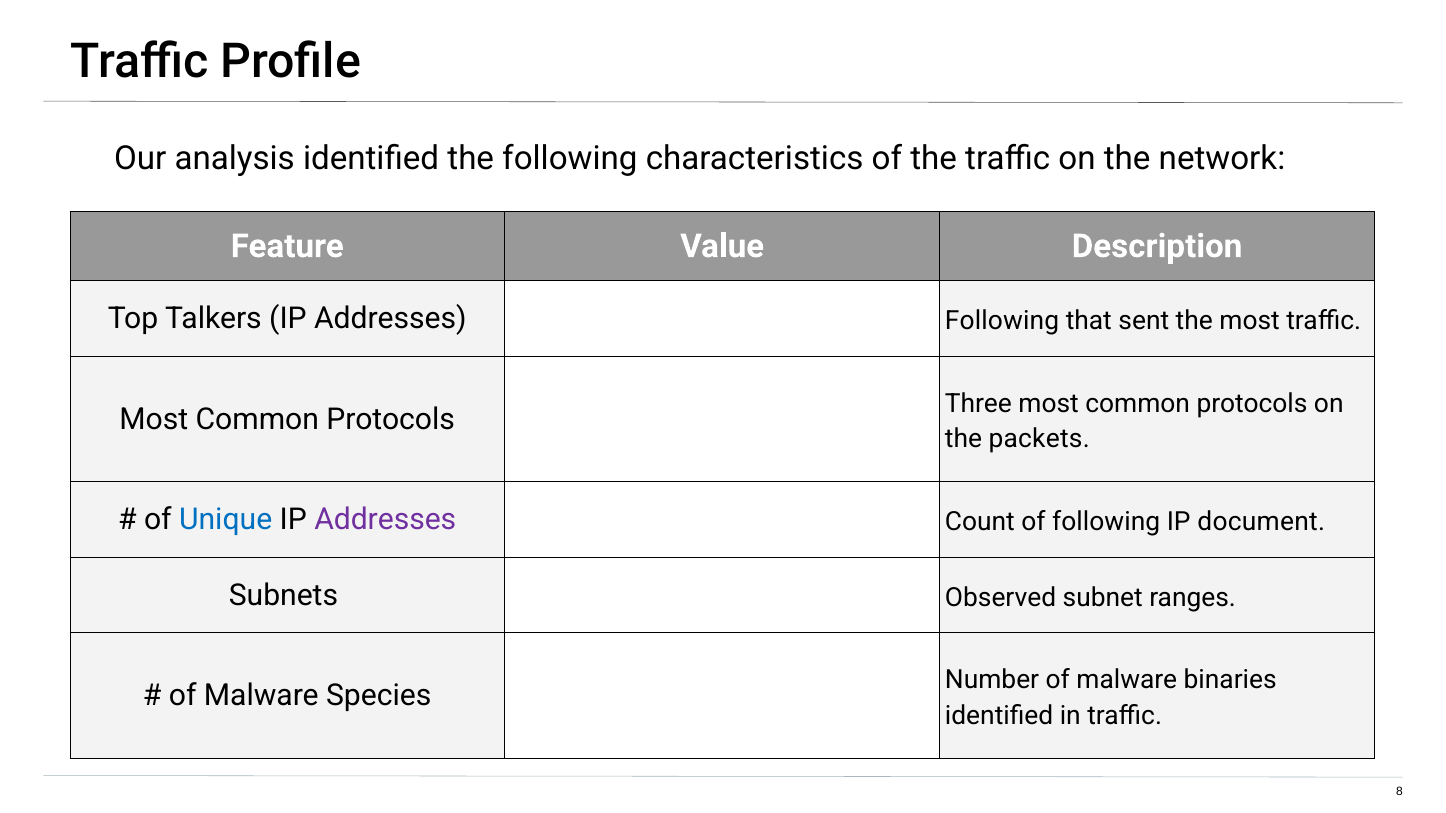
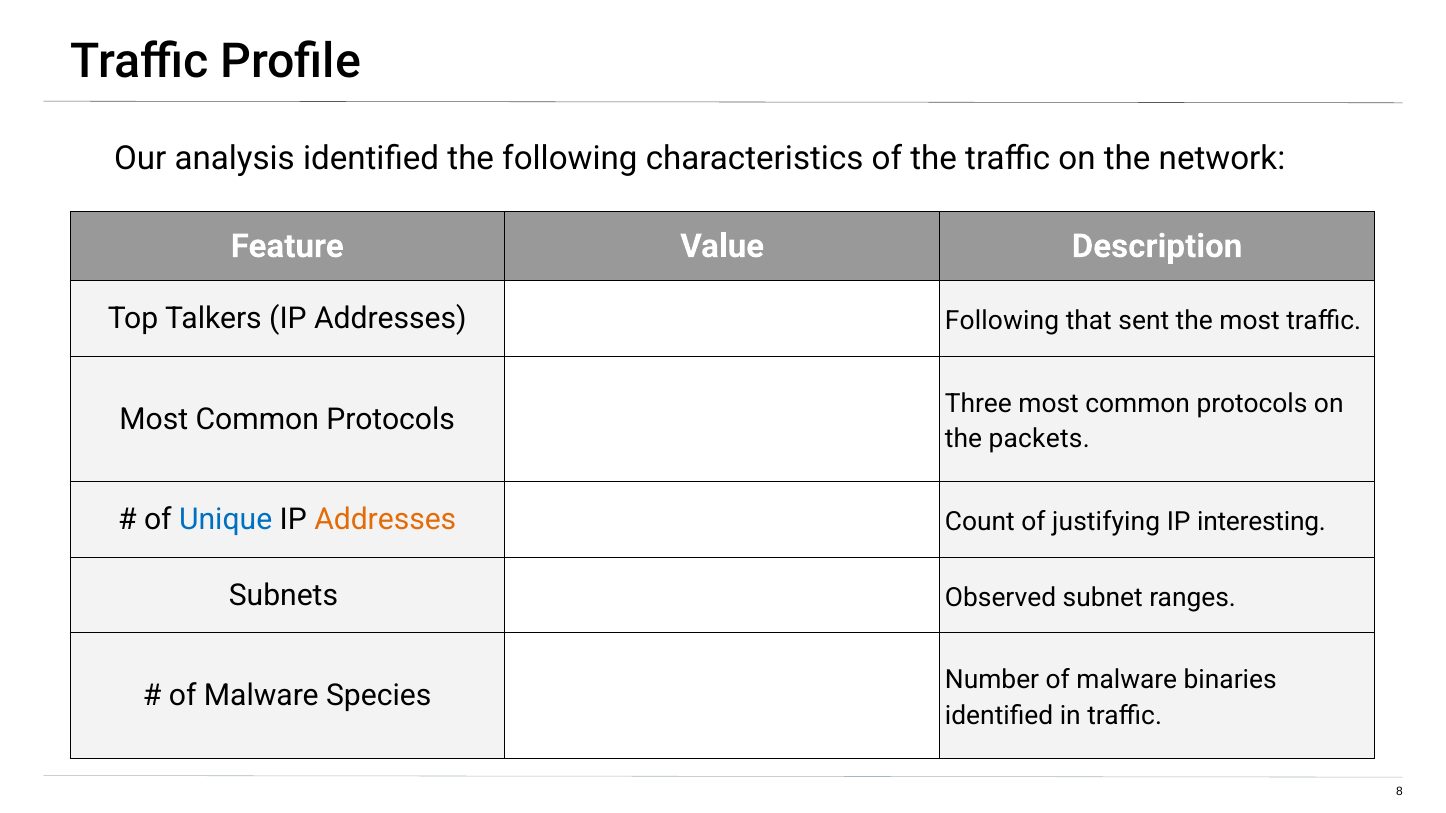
Addresses at (385, 520) colour: purple -> orange
of following: following -> justifying
document: document -> interesting
